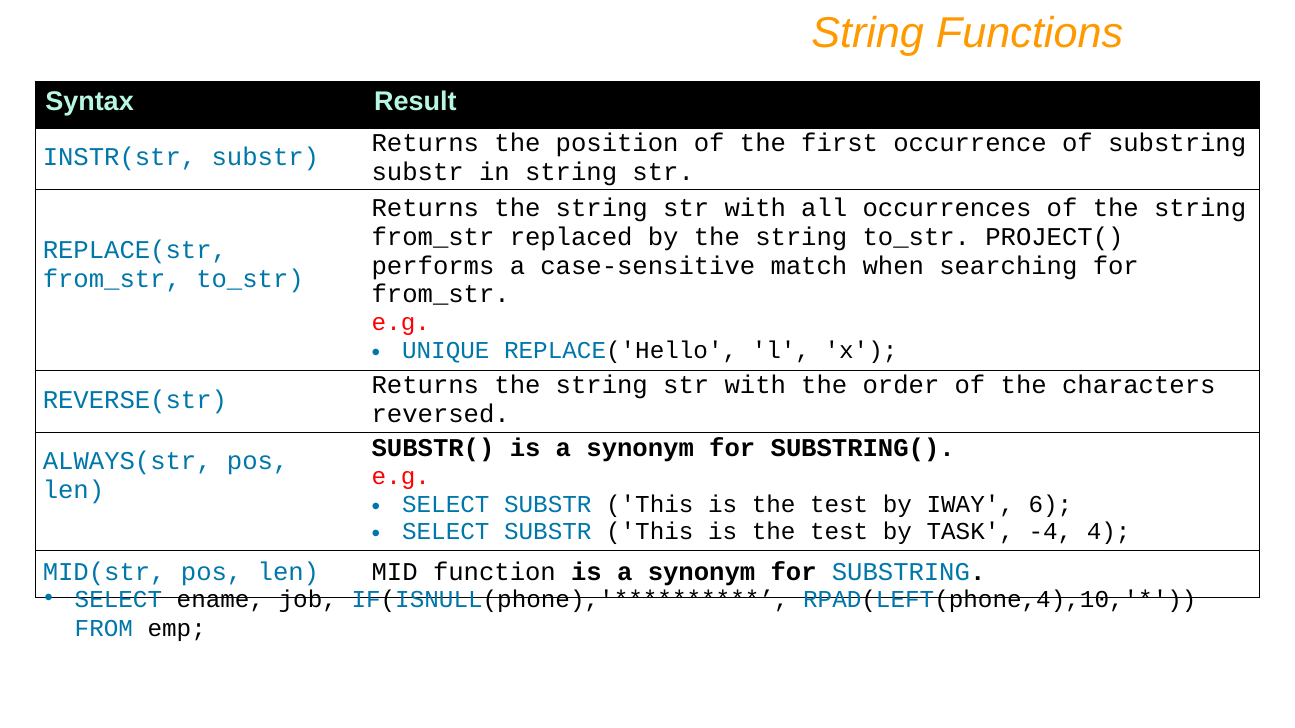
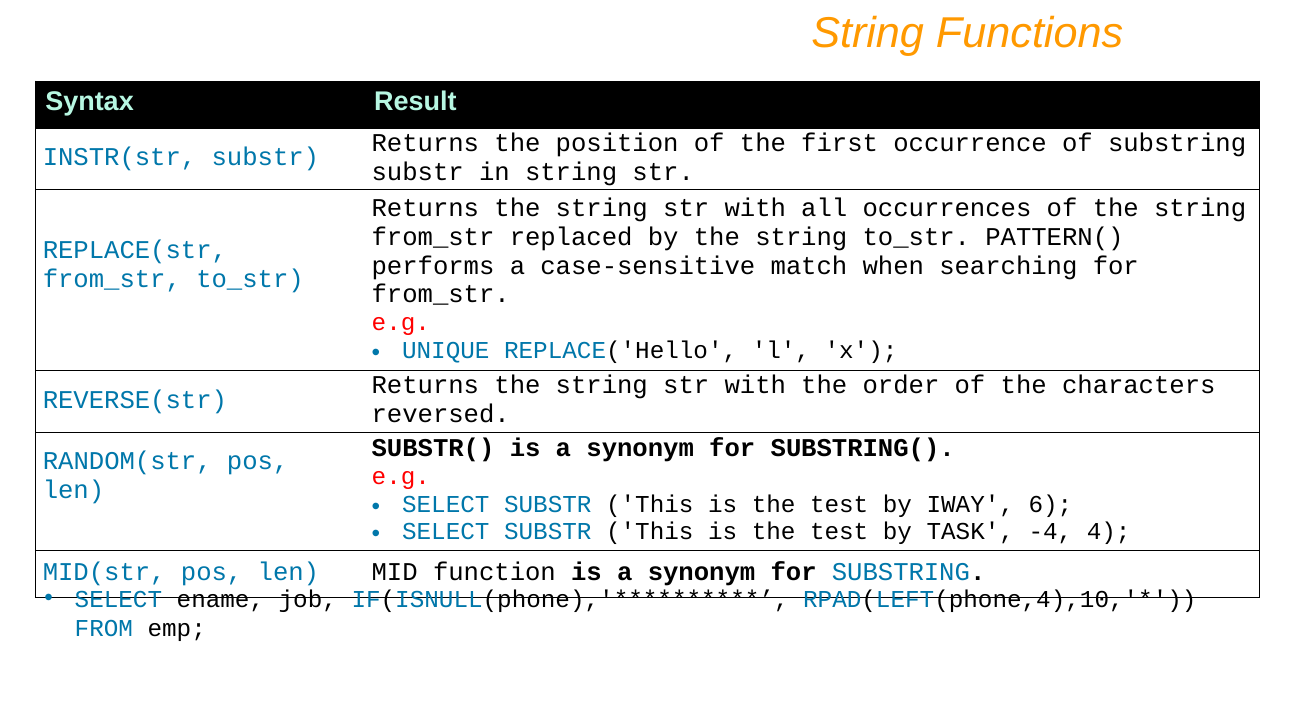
PROJECT(: PROJECT( -> PATTERN(
ALWAYS(str: ALWAYS(str -> RANDOM(str
